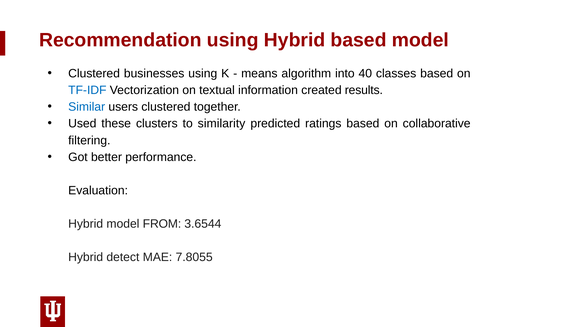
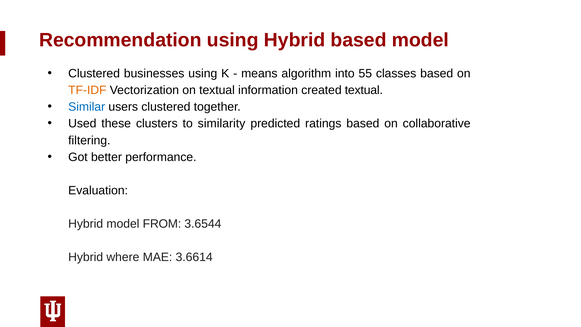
40: 40 -> 55
TF-IDF colour: blue -> orange
created results: results -> textual
detect: detect -> where
7.8055: 7.8055 -> 3.6614
